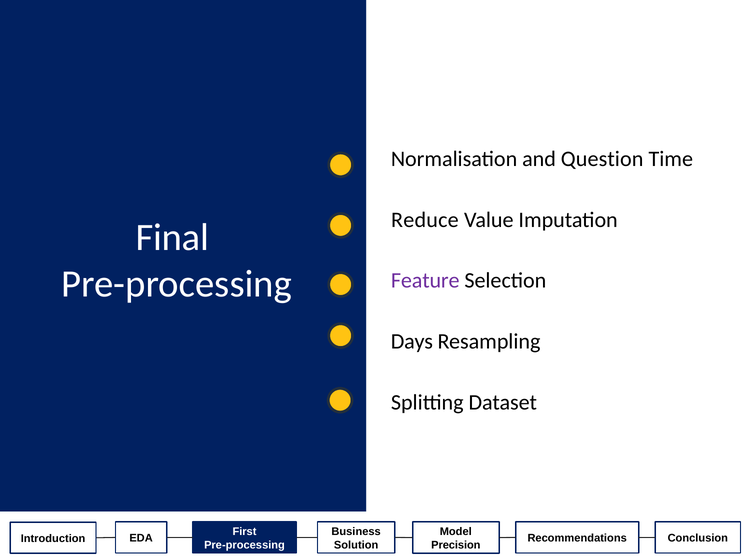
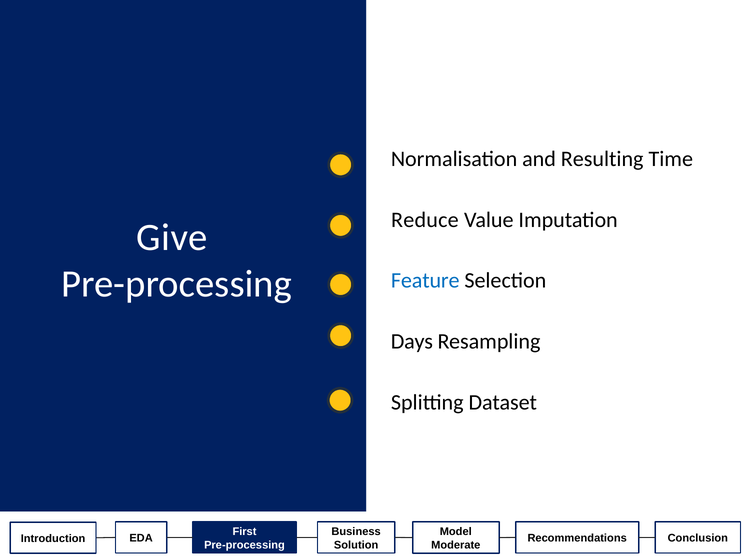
Question: Question -> Resulting
Final: Final -> Give
Feature colour: purple -> blue
Precision: Precision -> Moderate
